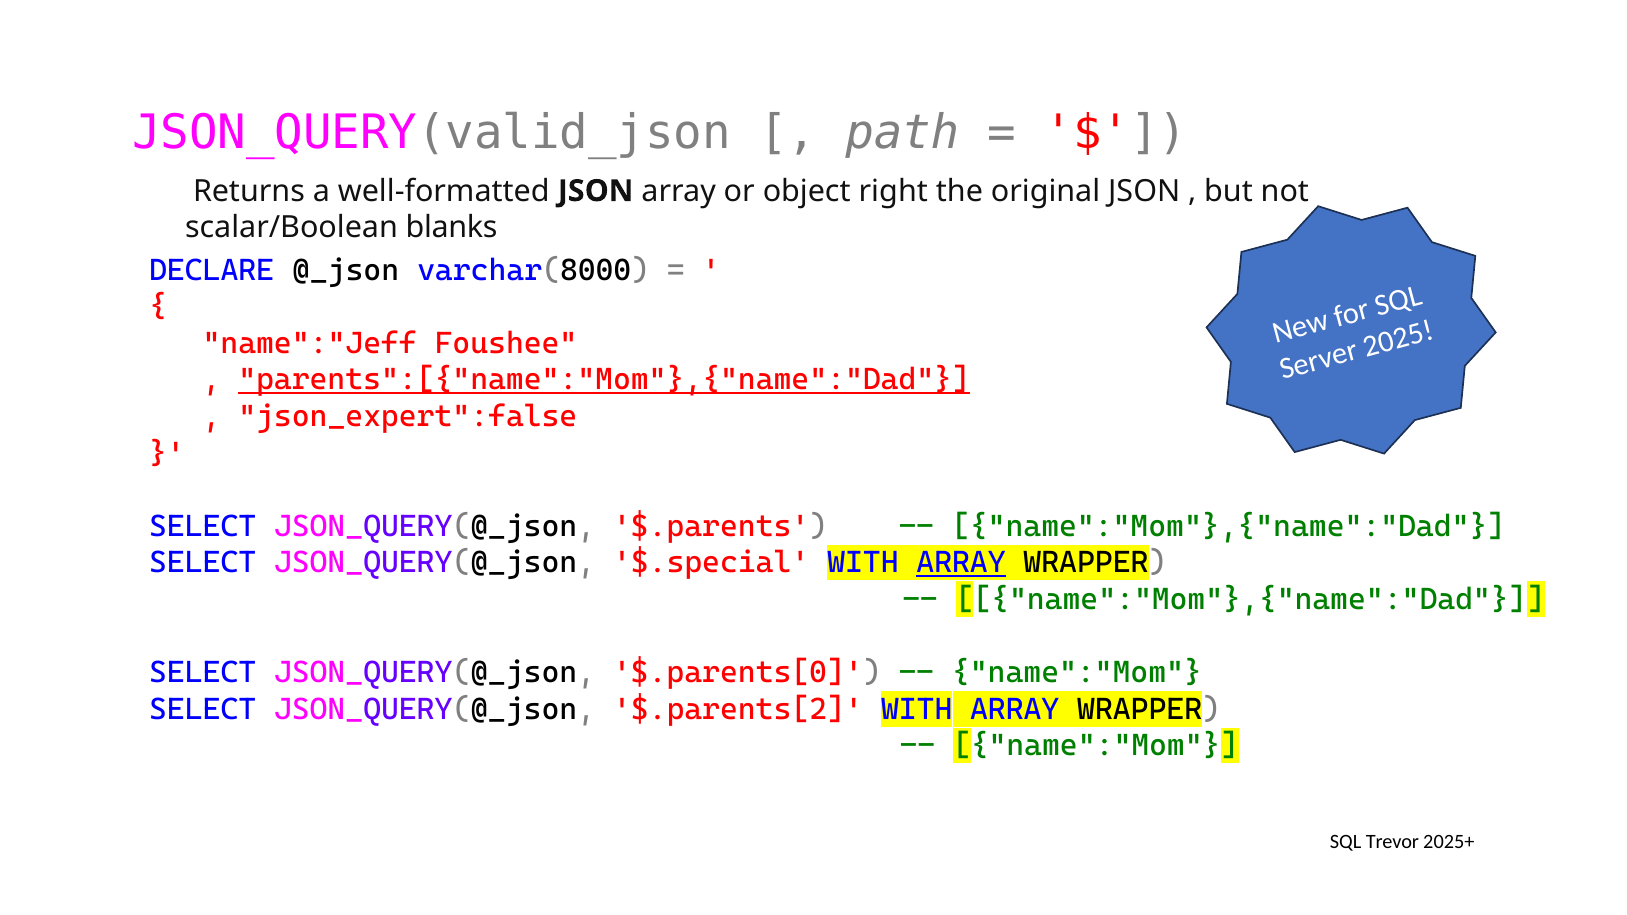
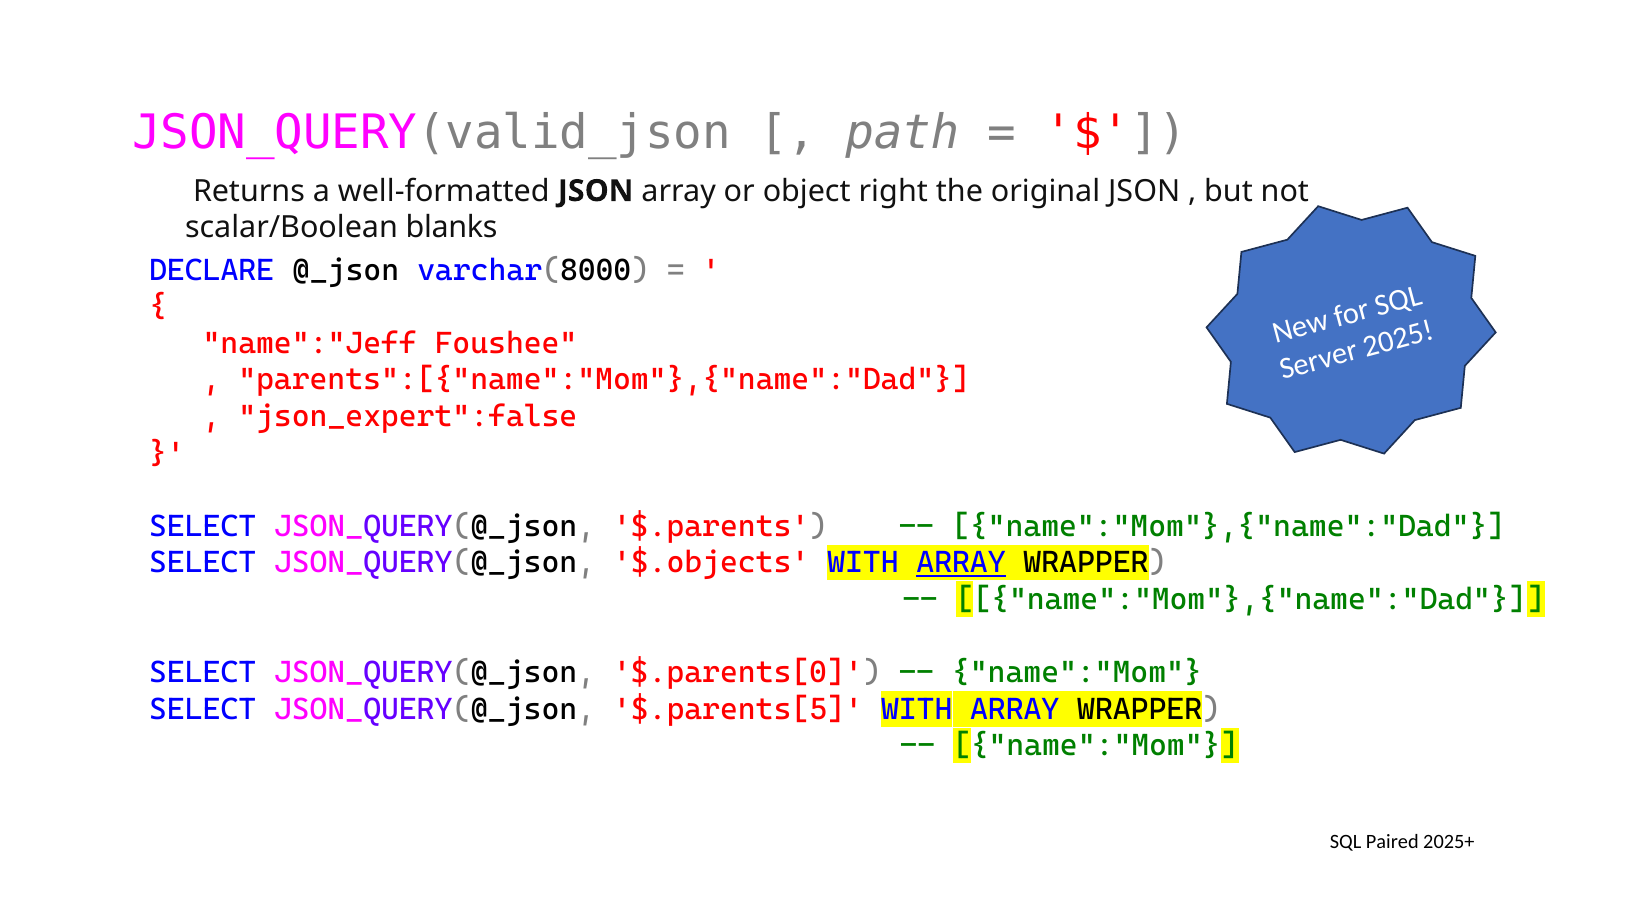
parents":[{"name":"Mom"},{"name":"Dad underline: present -> none
$.special: $.special -> $.objects
$.parents[2: $.parents[2 -> $.parents[5
Trevor: Trevor -> Paired
